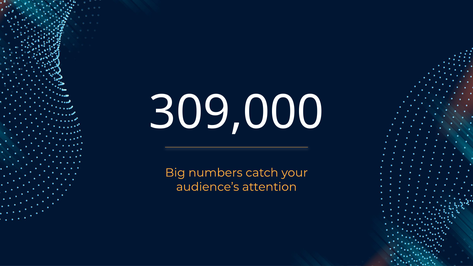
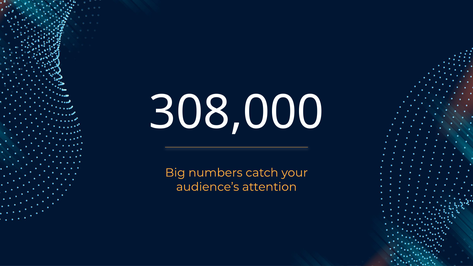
309,000: 309,000 -> 308,000
